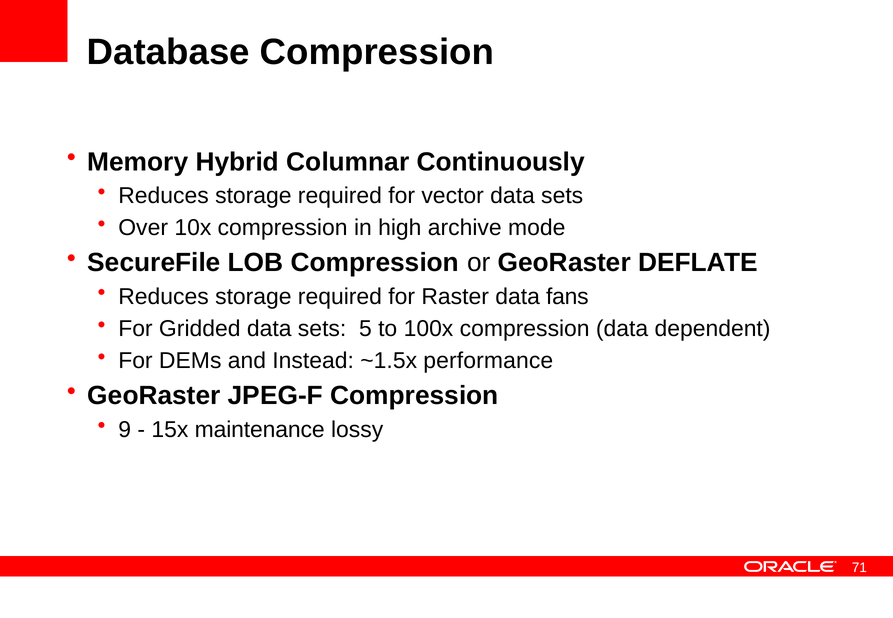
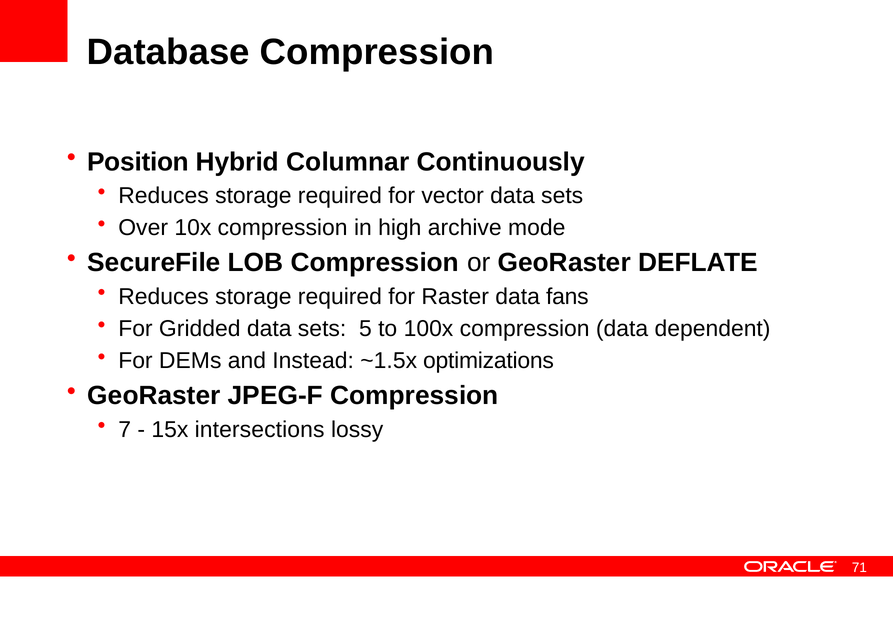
Memory: Memory -> Position
performance: performance -> optimizations
9: 9 -> 7
maintenance: maintenance -> intersections
